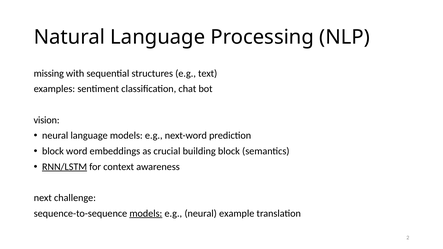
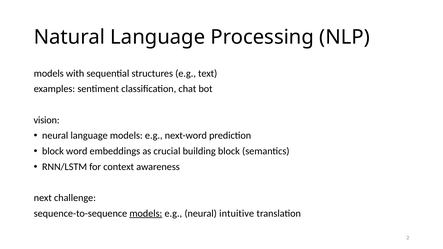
missing at (49, 73): missing -> models
RNN/LSTM underline: present -> none
example: example -> intuitive
